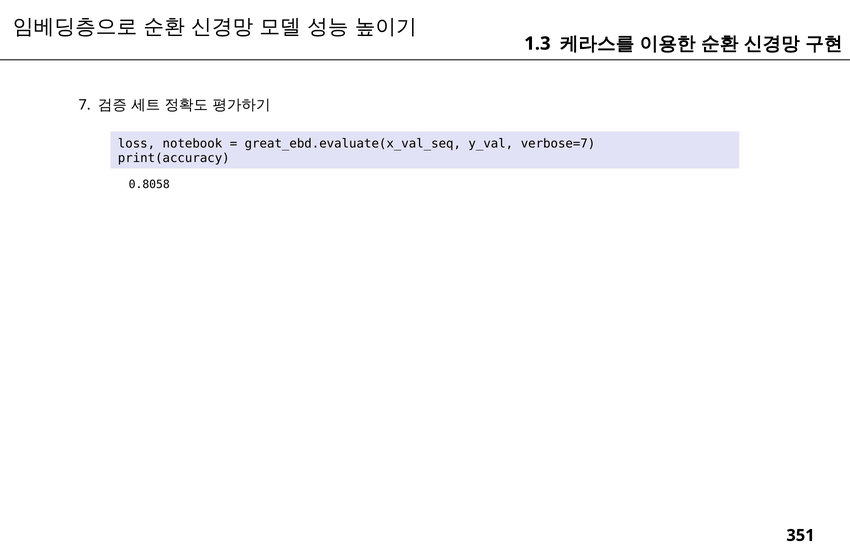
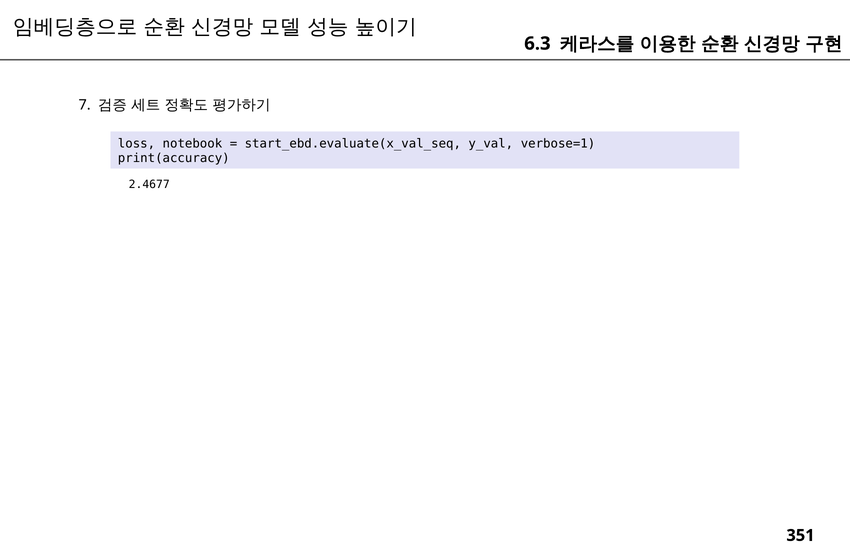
1.3: 1.3 -> 6.3
great_ebd.evaluate(x_val_seq: great_ebd.evaluate(x_val_seq -> start_ebd.evaluate(x_val_seq
verbose=7: verbose=7 -> verbose=1
0.8058: 0.8058 -> 2.4677
